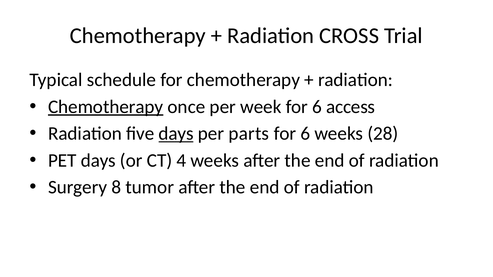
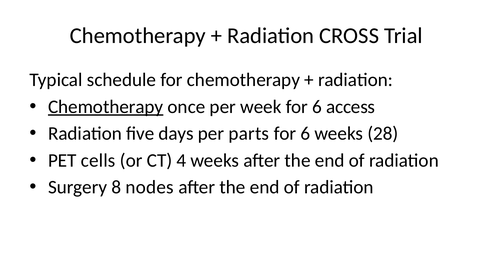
days at (176, 134) underline: present -> none
PET days: days -> cells
tumor: tumor -> nodes
